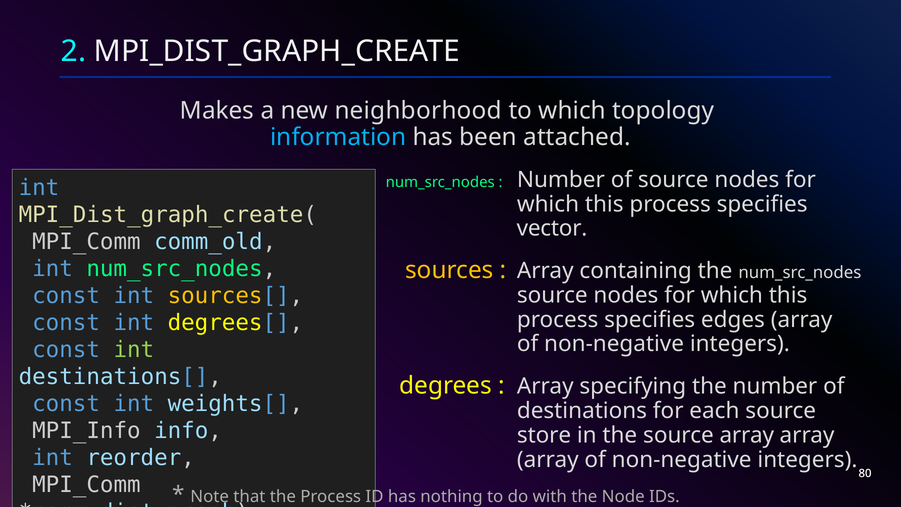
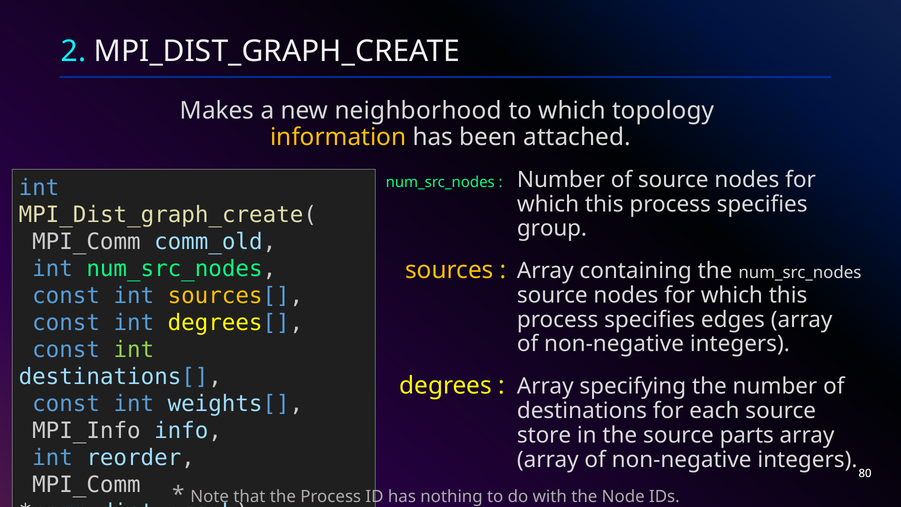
information colour: light blue -> yellow
vector: vector -> group
source array: array -> parts
